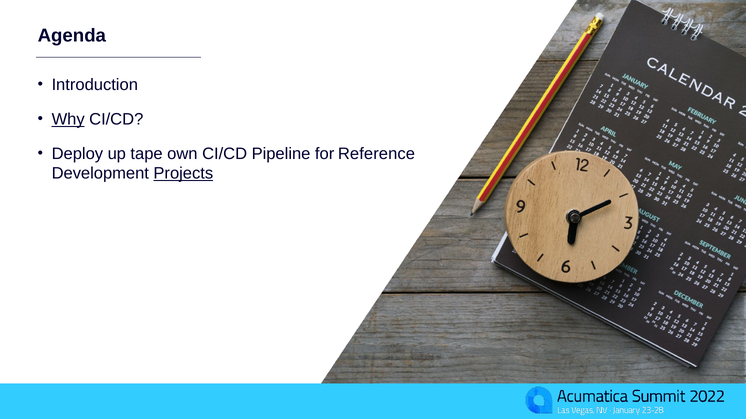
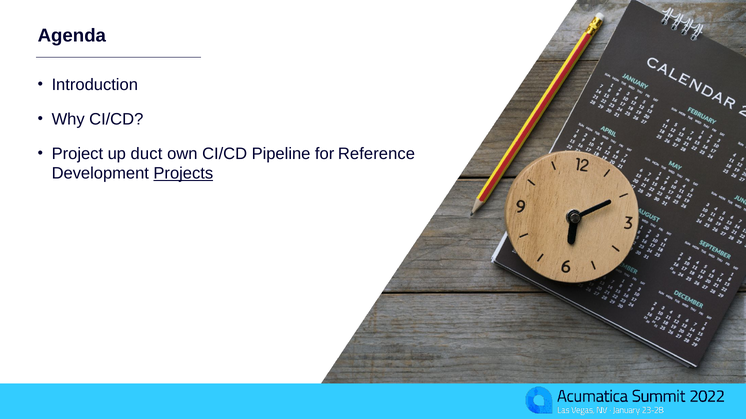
Why underline: present -> none
Deploy: Deploy -> Project
tape: tape -> duct
